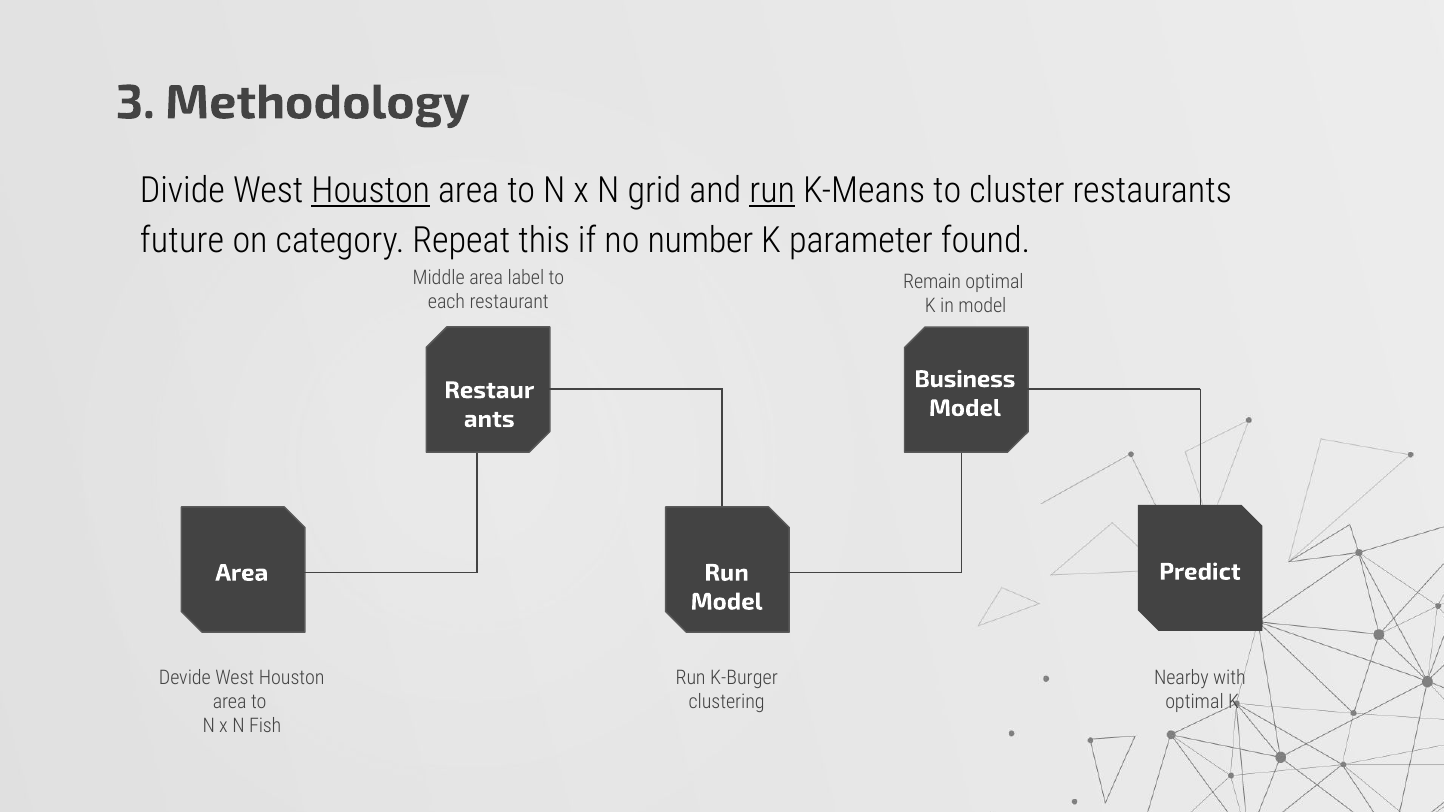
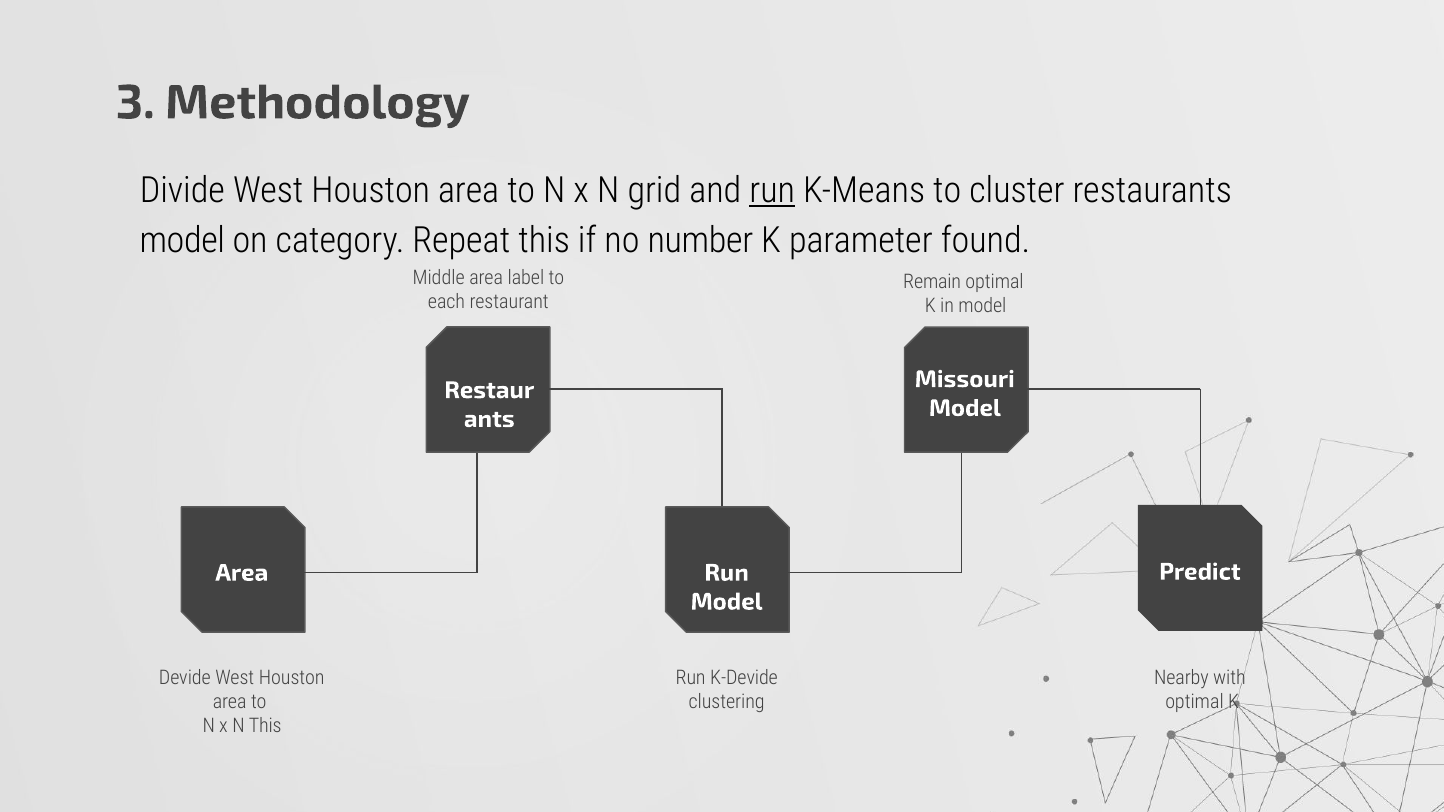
Houston at (371, 191) underline: present -> none
future at (182, 240): future -> model
Business: Business -> Missouri
K-Burger: K-Burger -> K-Devide
N Fish: Fish -> This
